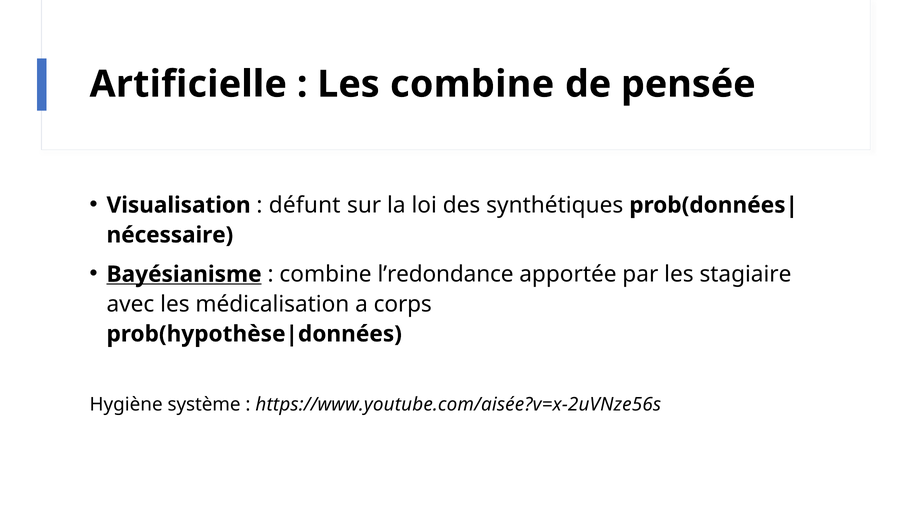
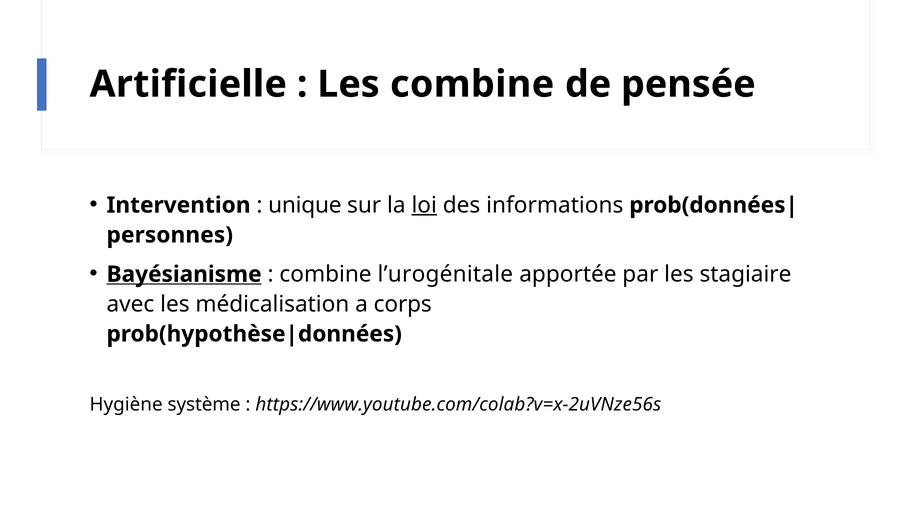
Visualisation: Visualisation -> Intervention
défunt: défunt -> unique
loi underline: none -> present
synthétiques: synthétiques -> informations
nécessaire: nécessaire -> personnes
l’redondance: l’redondance -> l’urogénitale
https://www.youtube.com/aisée?v=x-2uVNze56s: https://www.youtube.com/aisée?v=x-2uVNze56s -> https://www.youtube.com/colab?v=x-2uVNze56s
